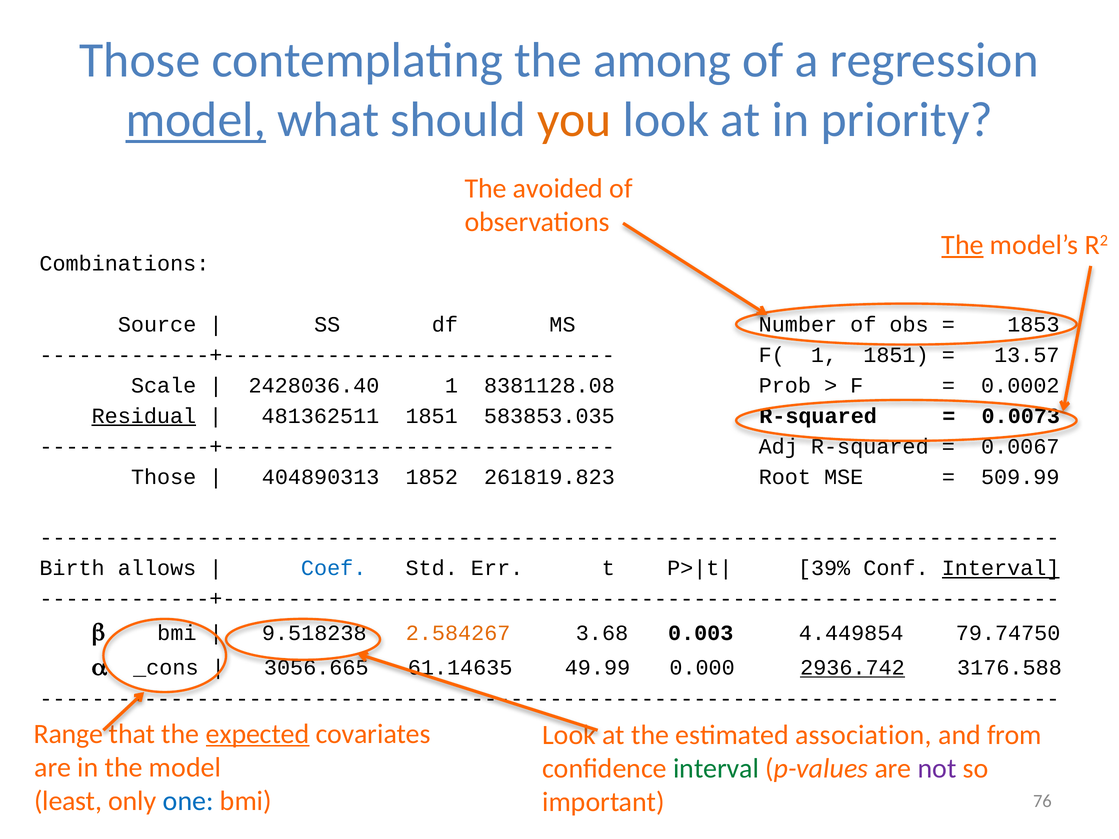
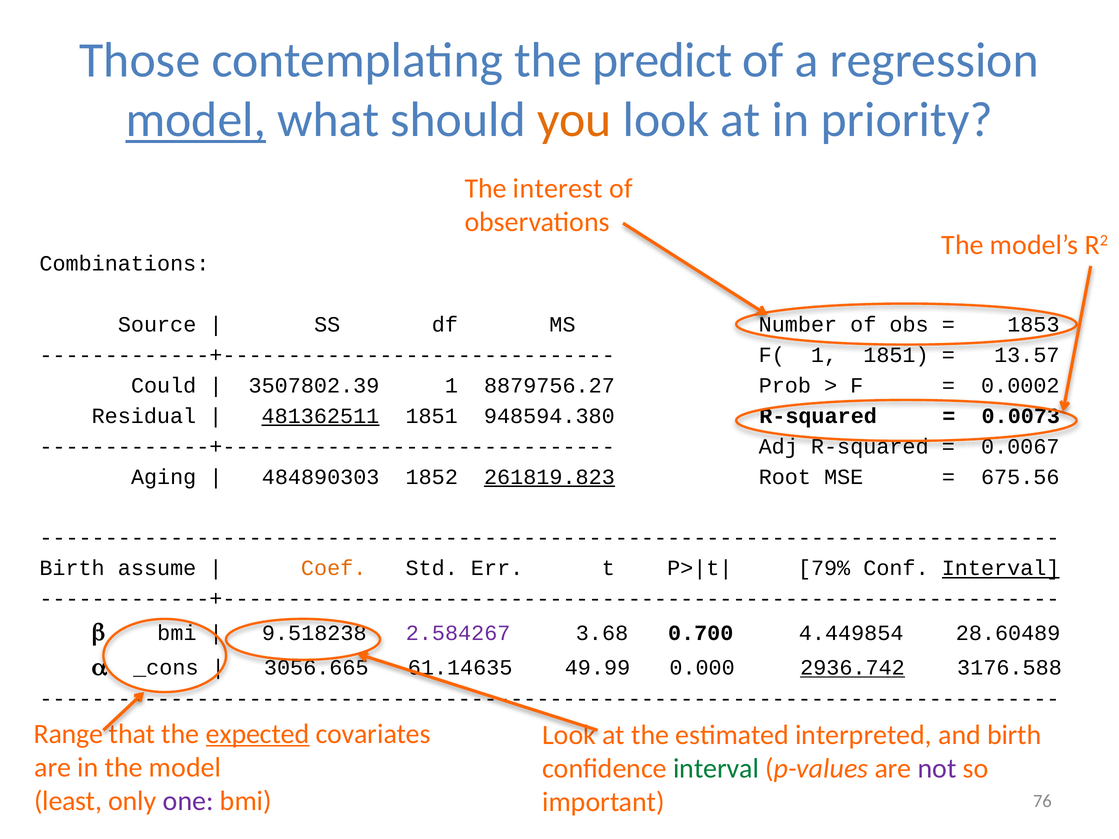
among: among -> predict
avoided: avoided -> interest
The at (963, 245) underline: present -> none
Scale: Scale -> Could
2428036.40: 2428036.40 -> 3507802.39
8381128.08: 8381128.08 -> 8879756.27
Residual underline: present -> none
481362511 underline: none -> present
583853.035: 583853.035 -> 948594.380
Those at (164, 477): Those -> Aging
404890313: 404890313 -> 484890303
261819.823 underline: none -> present
509.99: 509.99 -> 675.56
allows: allows -> assume
Coef colour: blue -> orange
39%: 39% -> 79%
2.584267 colour: orange -> purple
0.003: 0.003 -> 0.700
79.74750: 79.74750 -> 28.60489
association: association -> interpreted
and from: from -> birth
one colour: blue -> purple
